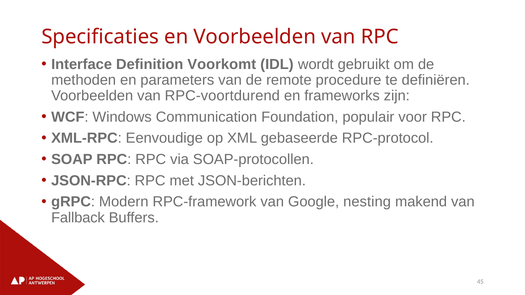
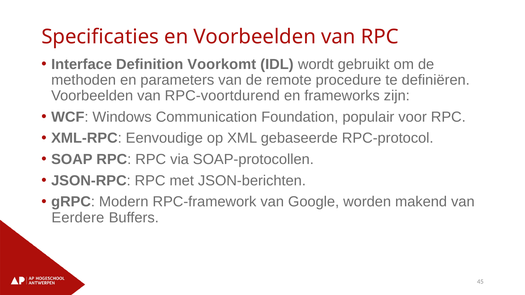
nesting: nesting -> worden
Fallback: Fallback -> Eerdere
